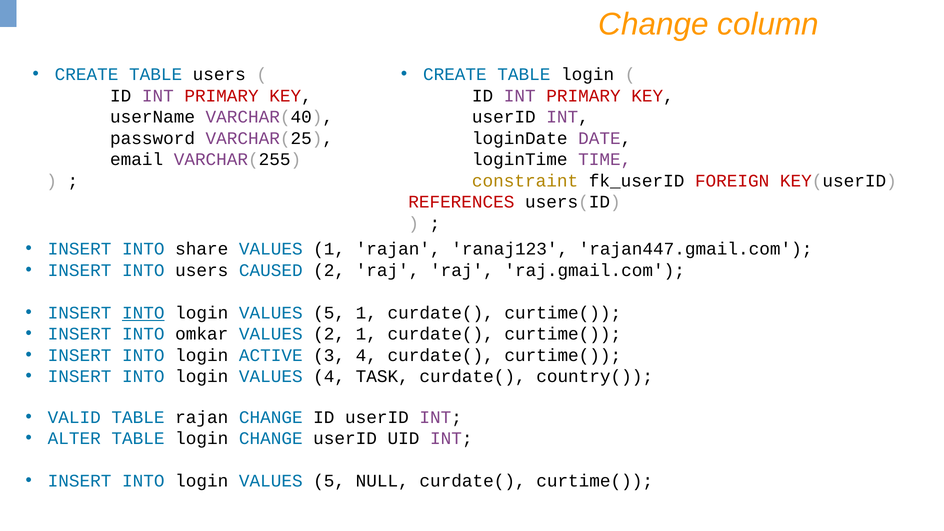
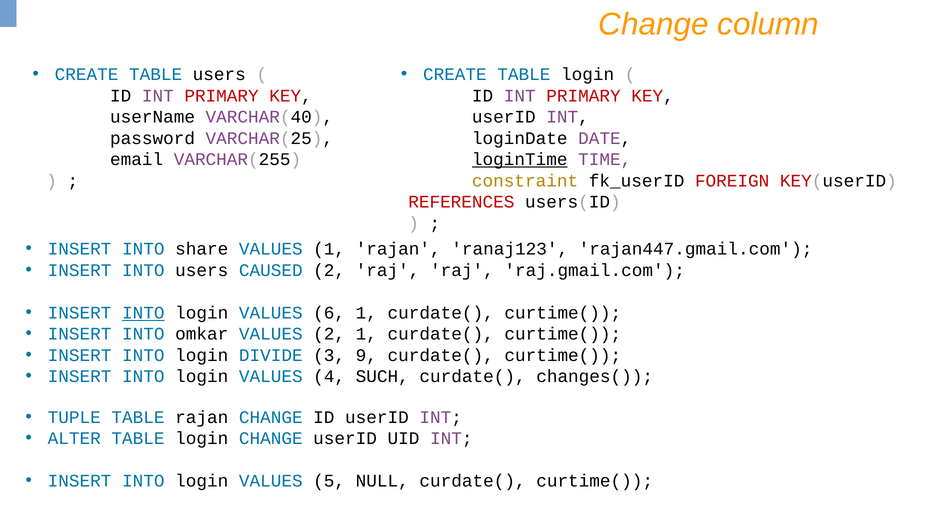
loginTime underline: none -> present
5 at (329, 313): 5 -> 6
ACTIVE: ACTIVE -> DIVIDE
3 4: 4 -> 9
TASK: TASK -> SUCH
country(: country( -> changes(
VALID: VALID -> TUPLE
